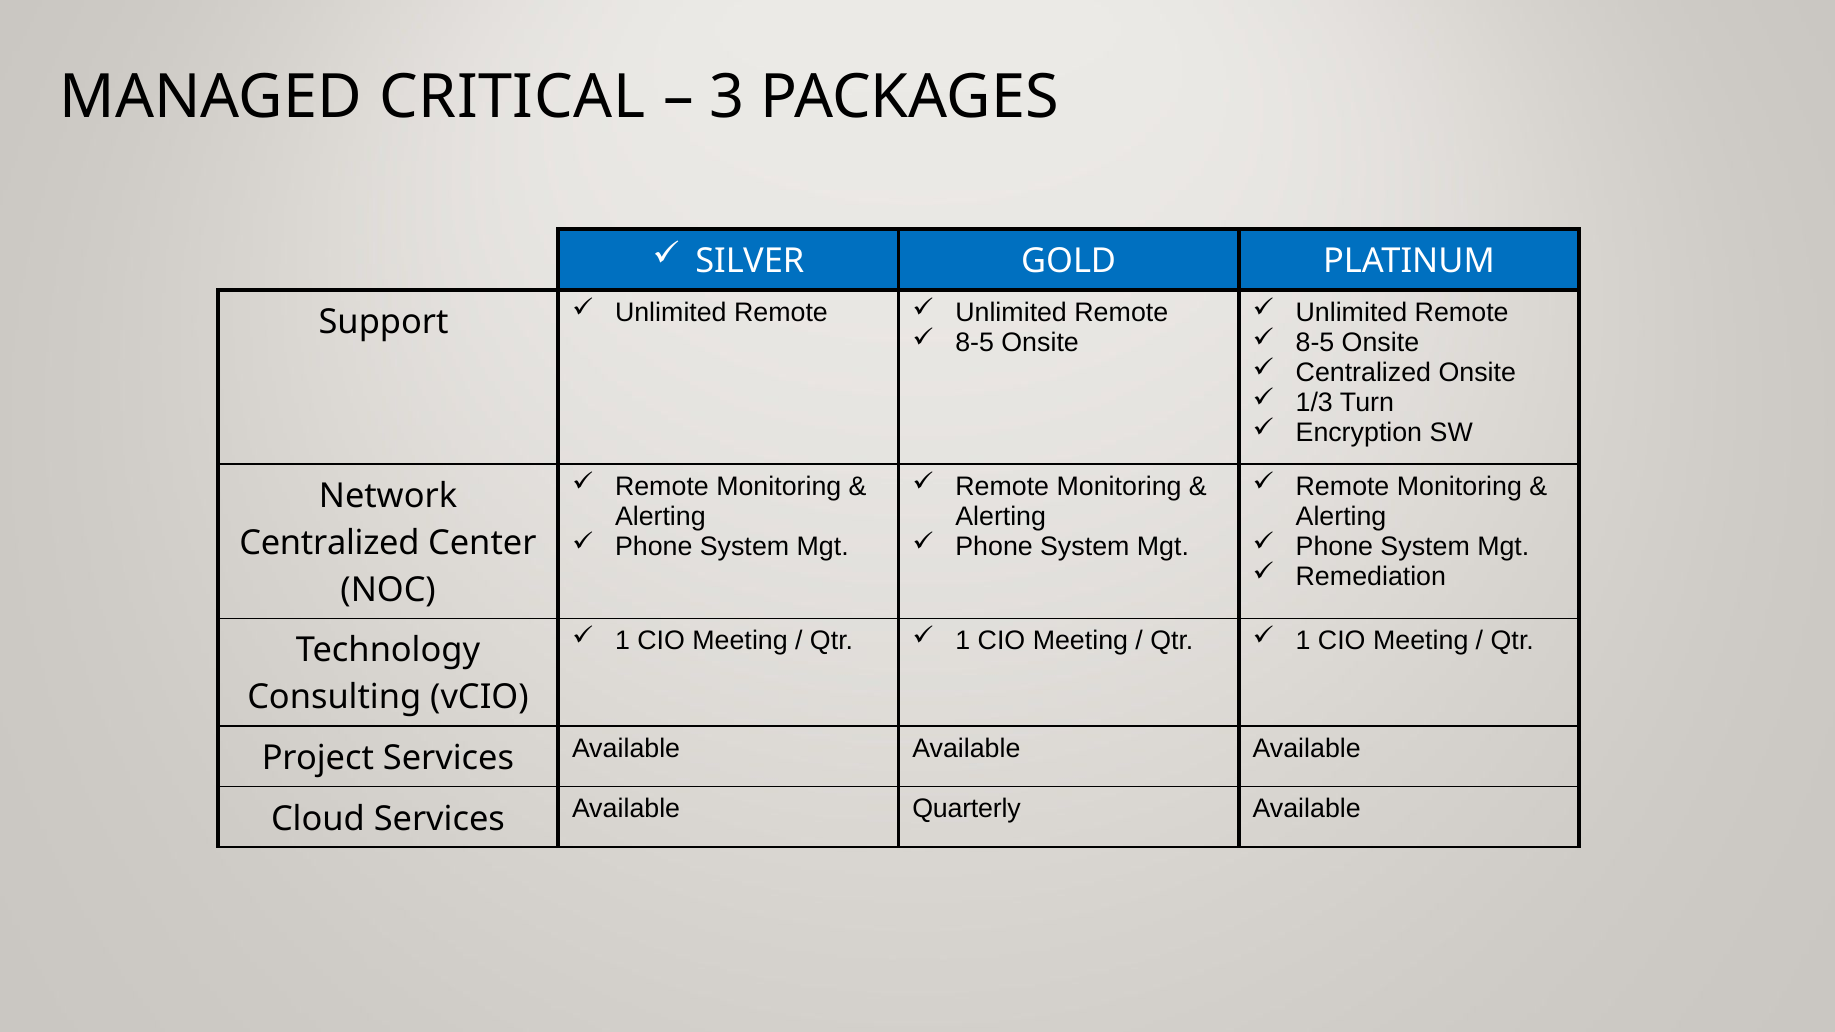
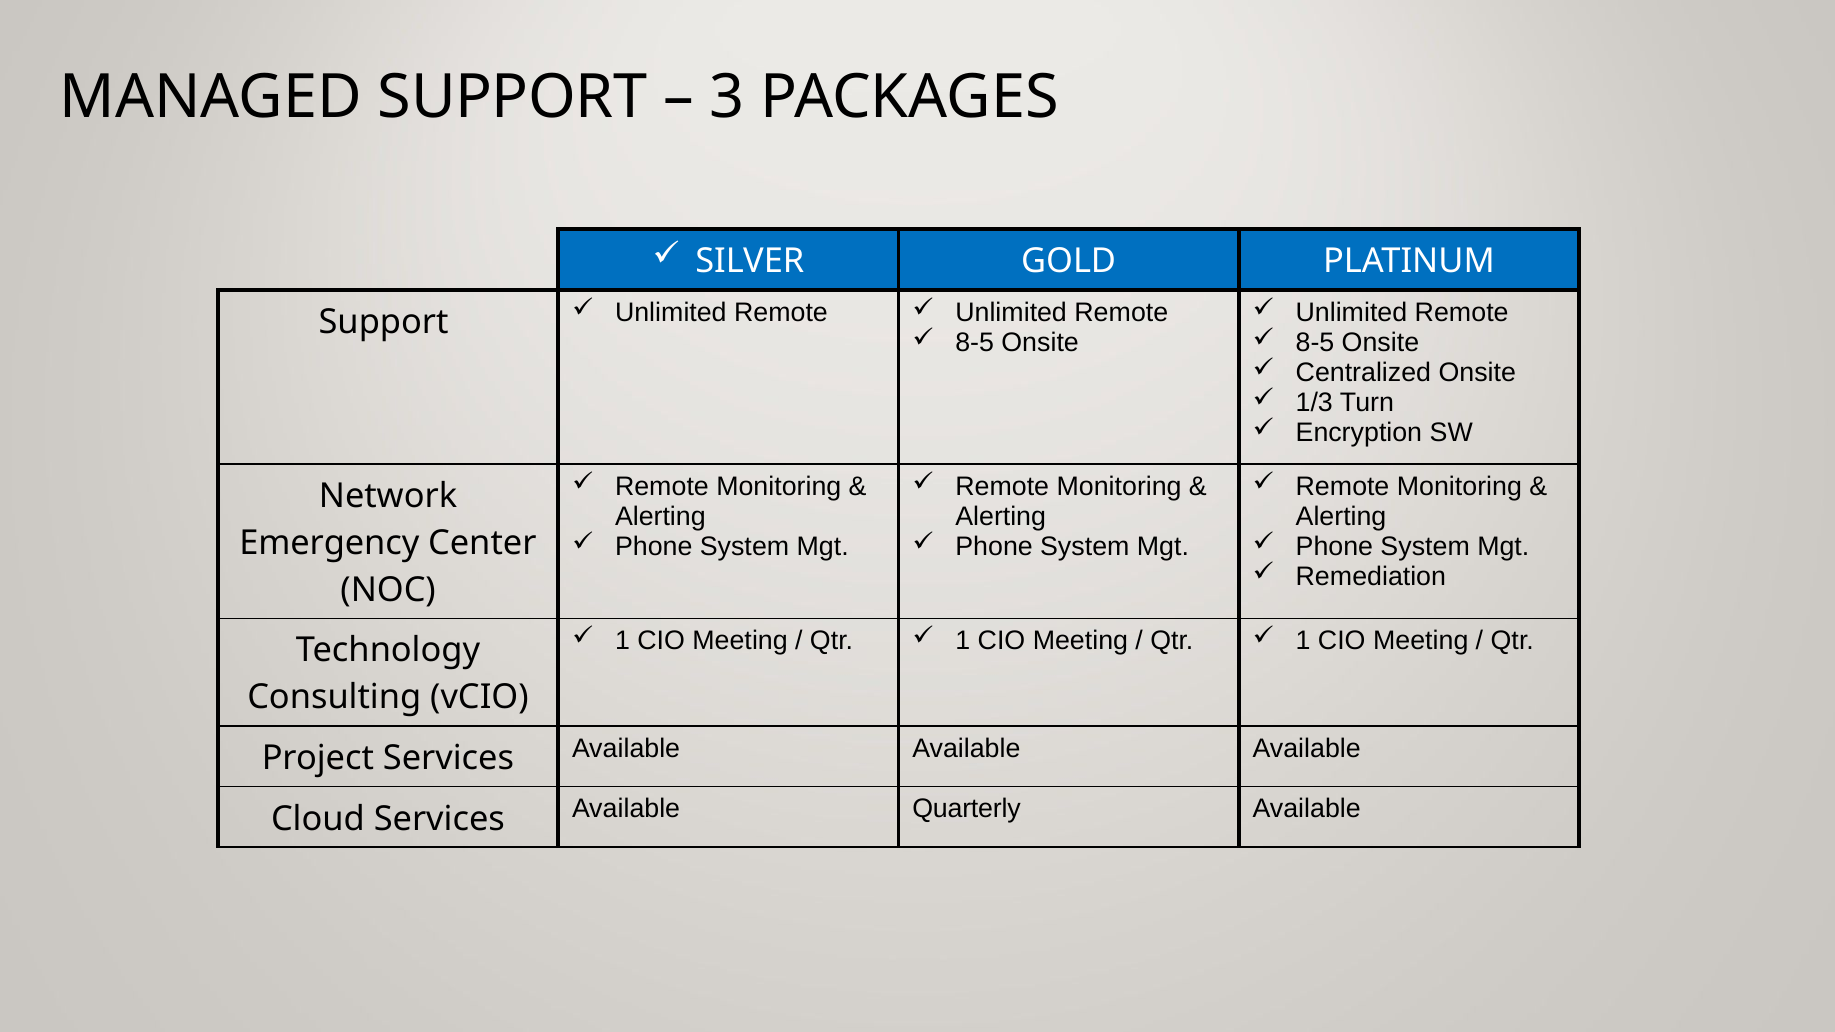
MANAGED CRITICAL: CRITICAL -> SUPPORT
Centralized at (329, 543): Centralized -> Emergency
